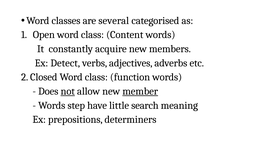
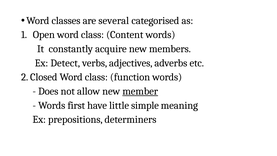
not underline: present -> none
step: step -> first
search: search -> simple
